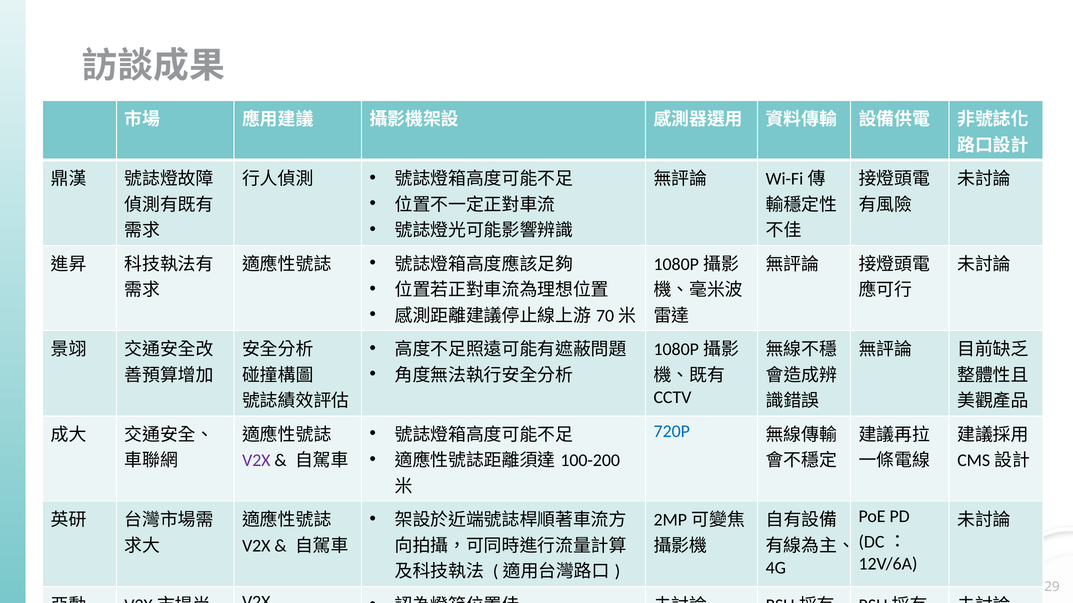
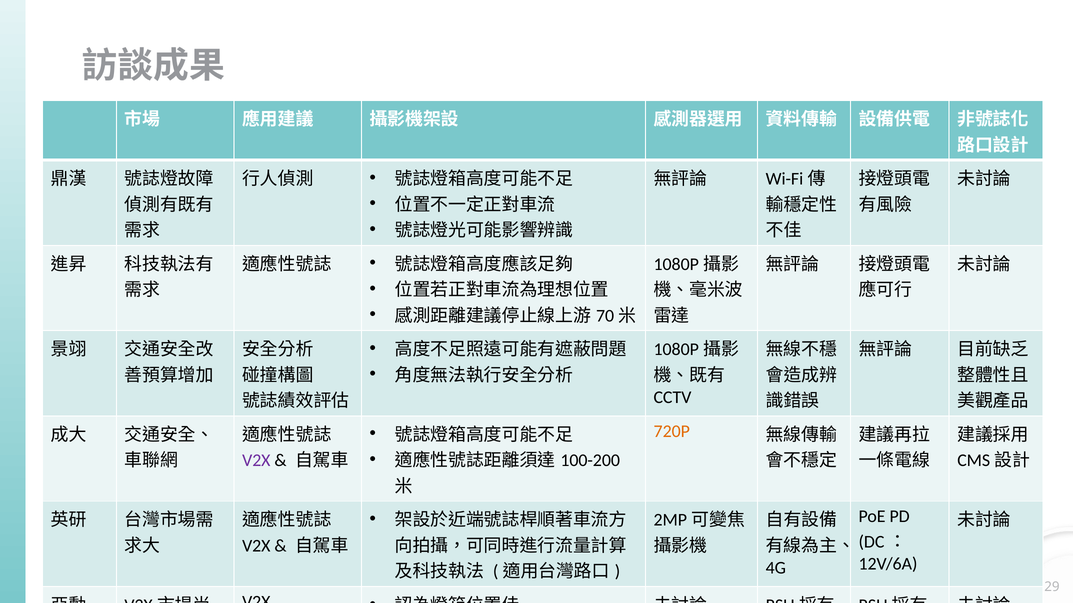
720P colour: blue -> orange
